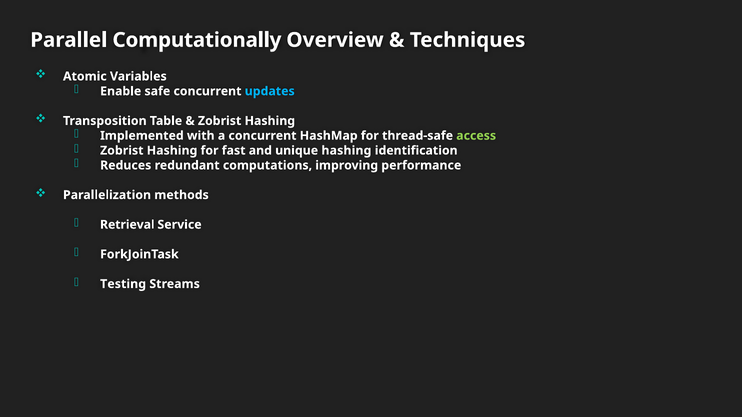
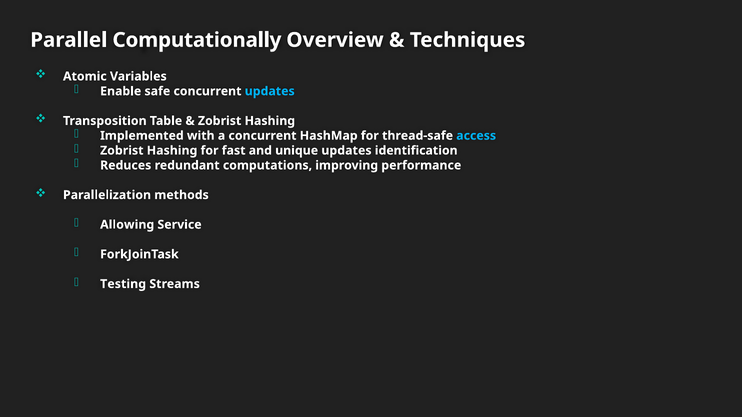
access colour: light green -> light blue
unique hashing: hashing -> updates
Retrieval: Retrieval -> Allowing
